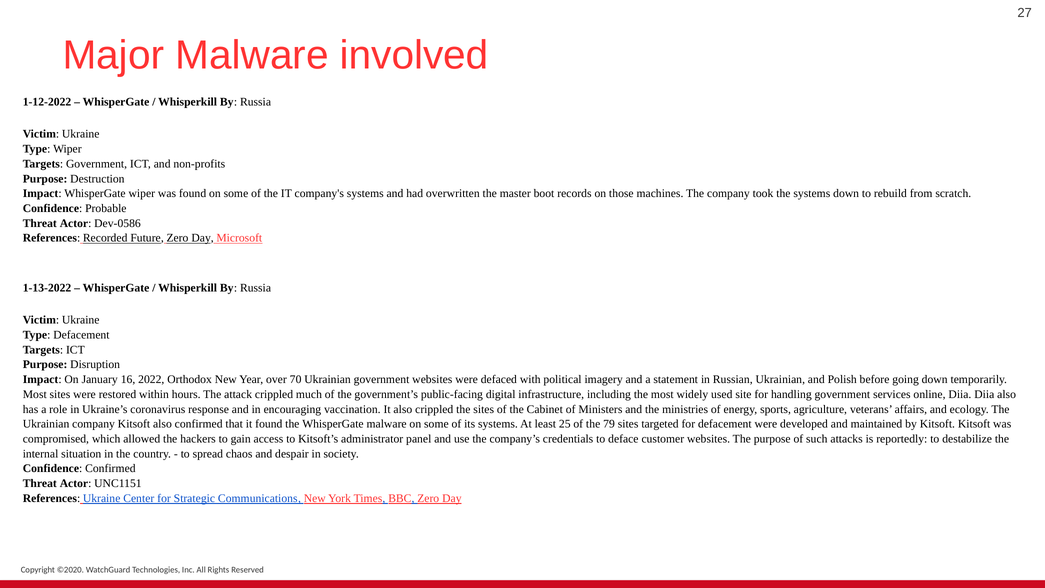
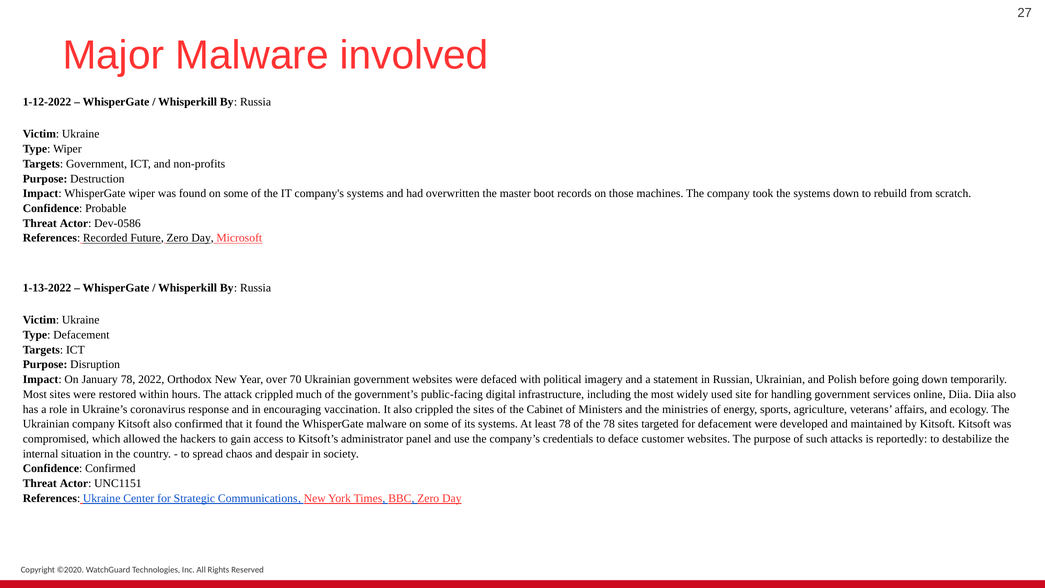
January 16: 16 -> 78
least 25: 25 -> 78
the 79: 79 -> 78
